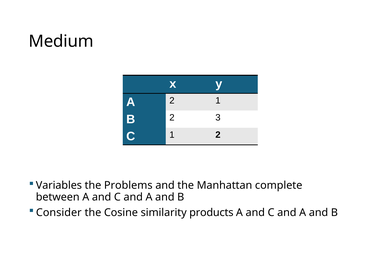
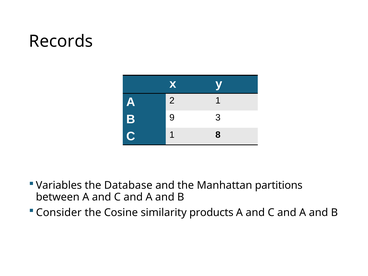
Medium: Medium -> Records
B 2: 2 -> 9
1 2: 2 -> 8
Problems: Problems -> Database
complete: complete -> partitions
